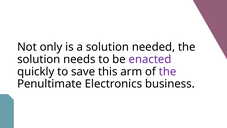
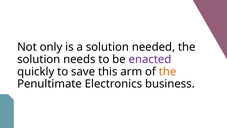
the at (168, 71) colour: purple -> orange
